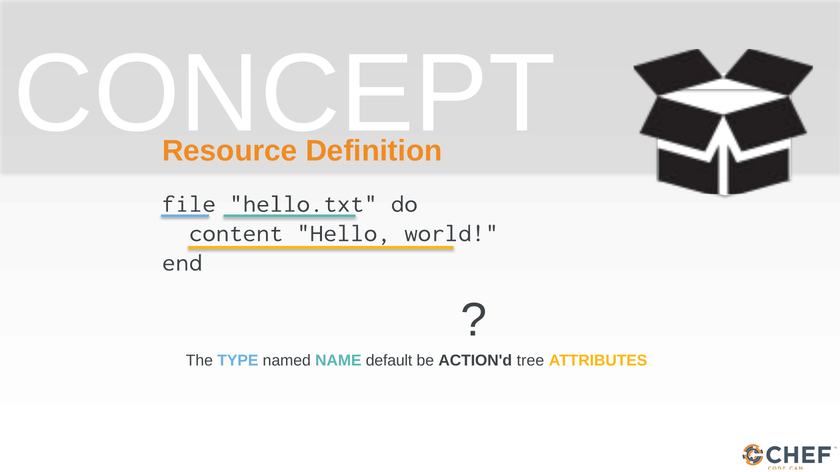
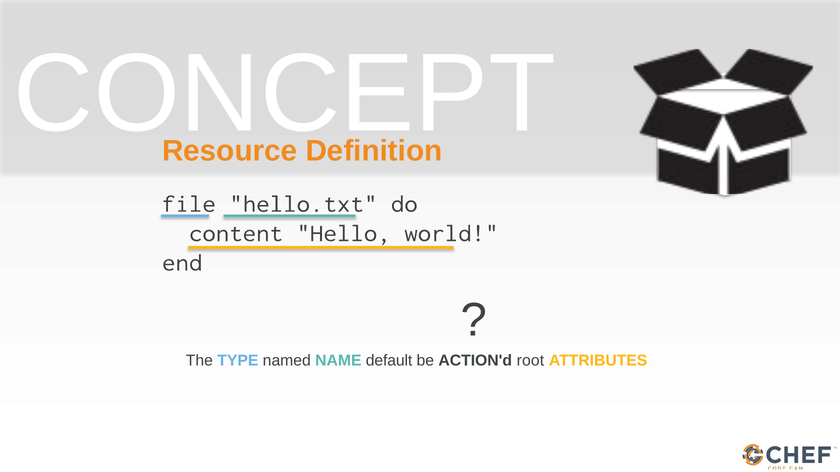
tree: tree -> root
